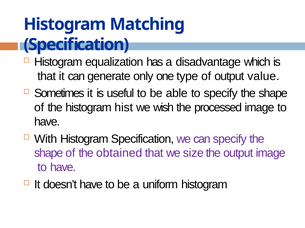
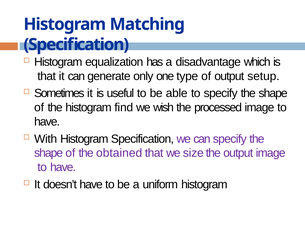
value: value -> setup
hist: hist -> find
